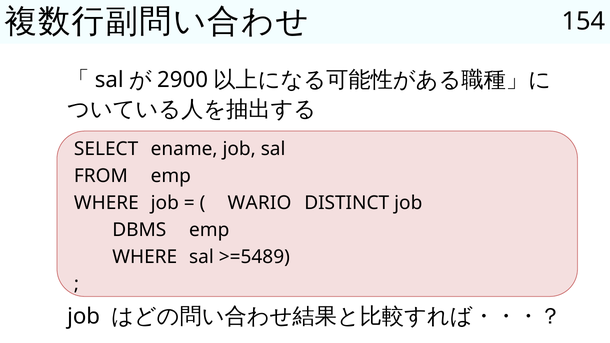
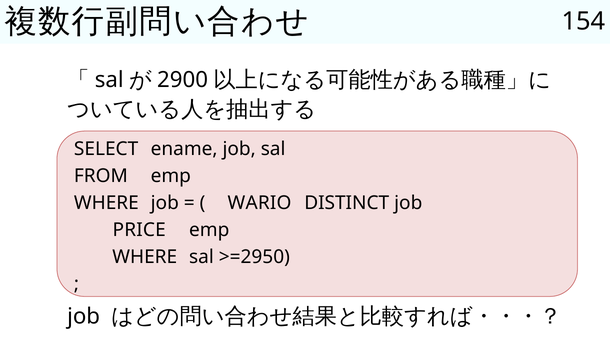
DBMS: DBMS -> PRICE
>=5489: >=5489 -> >=2950
